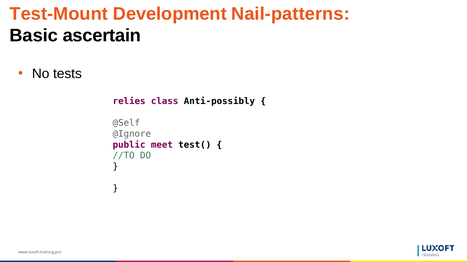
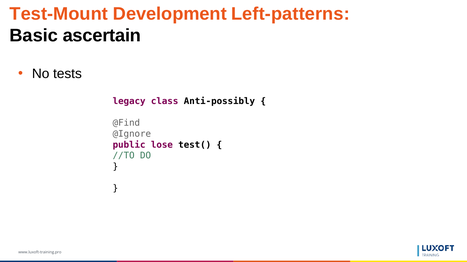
Nail-patterns: Nail-patterns -> Left-patterns
relies: relies -> legacy
@Self: @Self -> @Find
meet: meet -> lose
